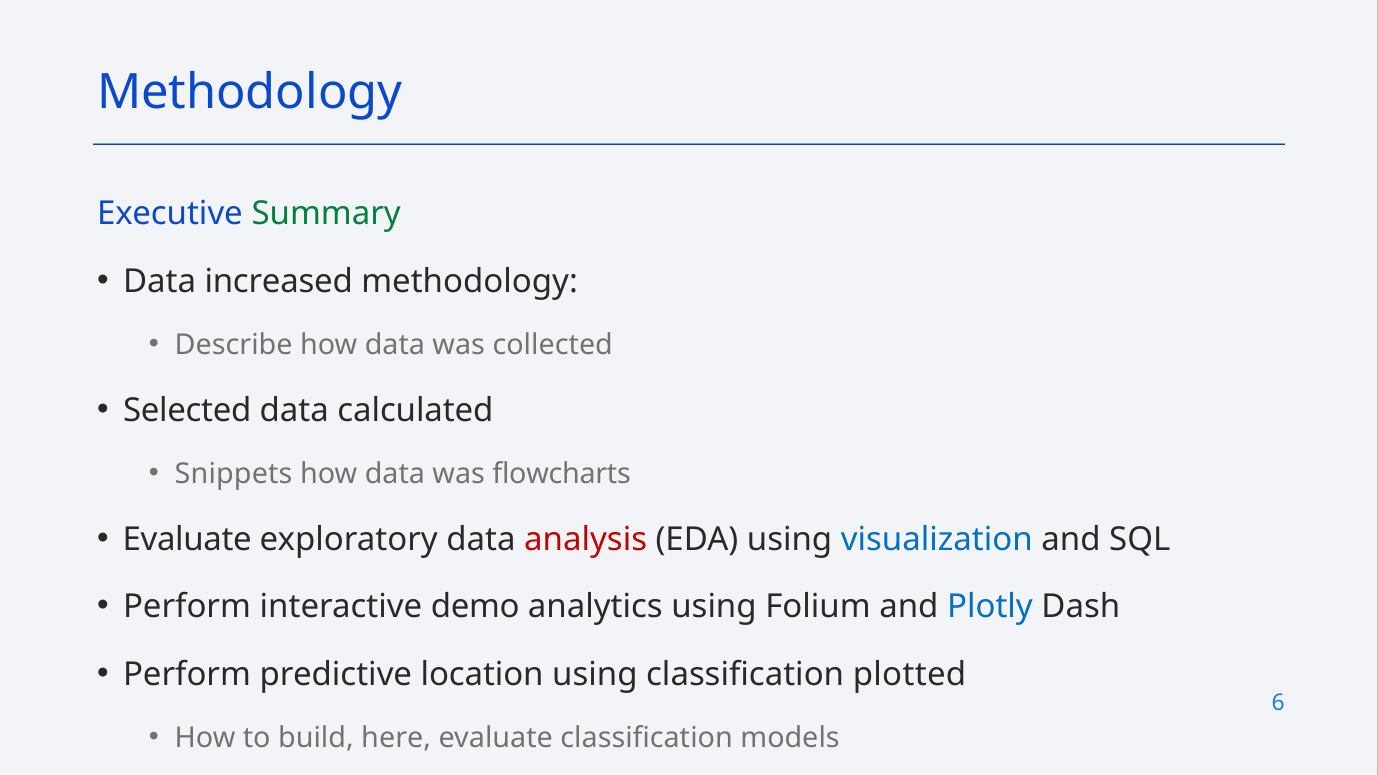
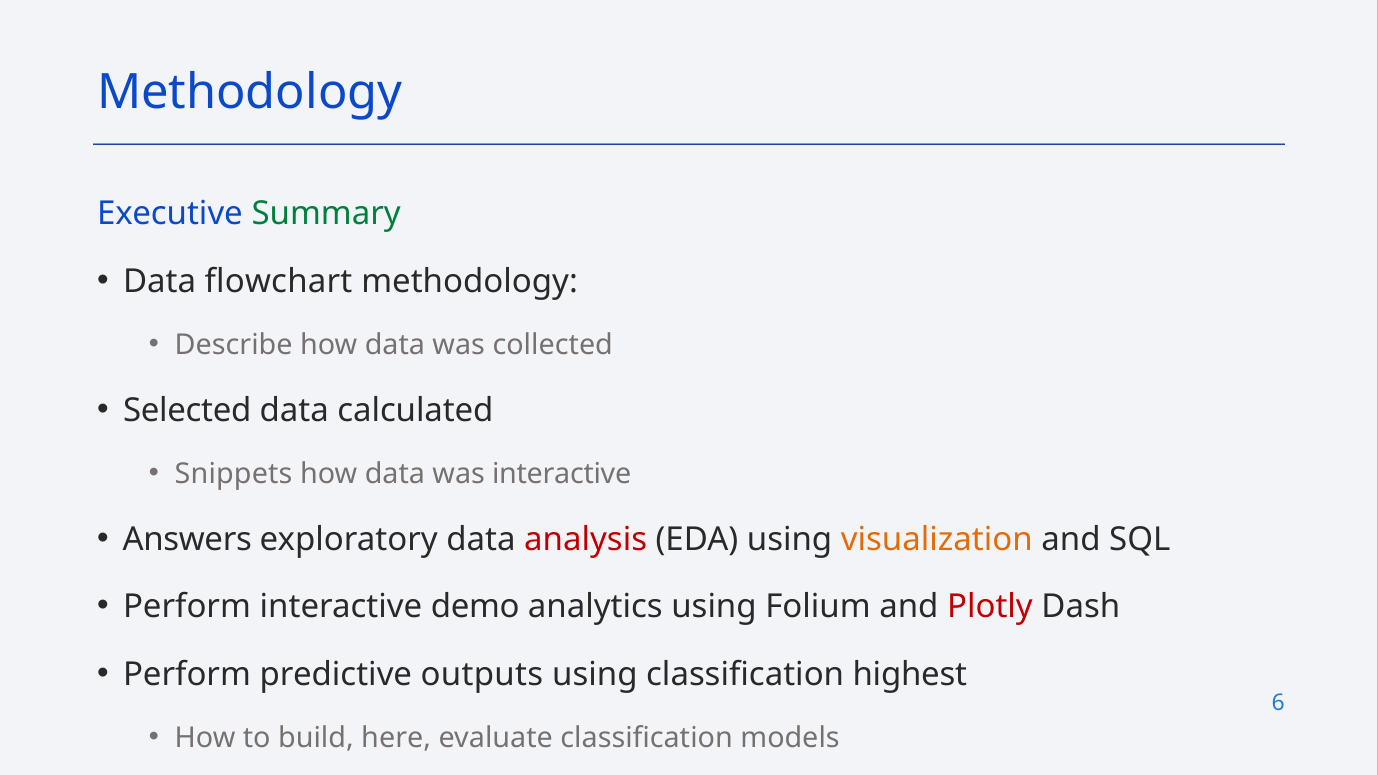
increased: increased -> flowchart
was flowcharts: flowcharts -> interactive
Evaluate at (187, 539): Evaluate -> Answers
visualization colour: blue -> orange
Plotly colour: blue -> red
location: location -> outputs
plotted: plotted -> highest
